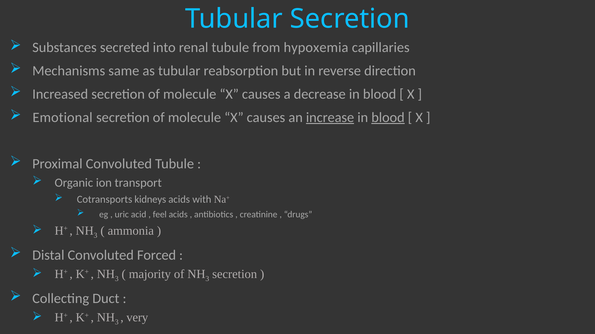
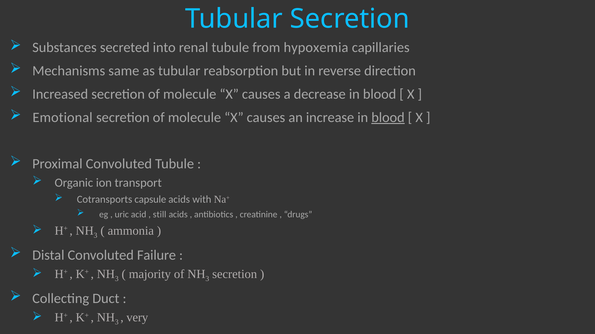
increase underline: present -> none
kidneys: kidneys -> capsule
feel: feel -> still
Forced: Forced -> Failure
